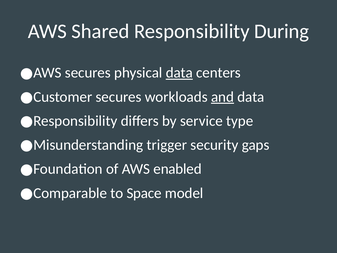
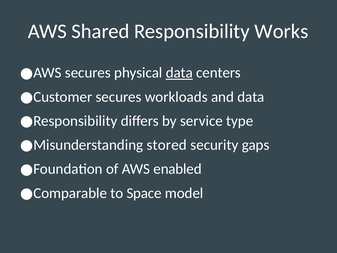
During: During -> Works
and underline: present -> none
trigger: trigger -> stored
